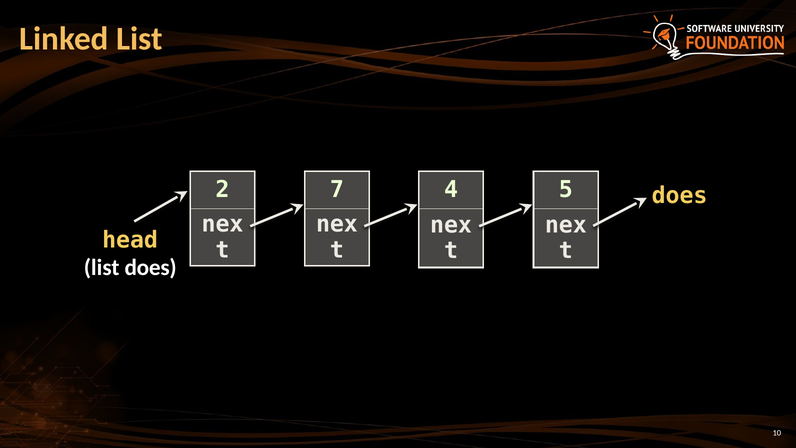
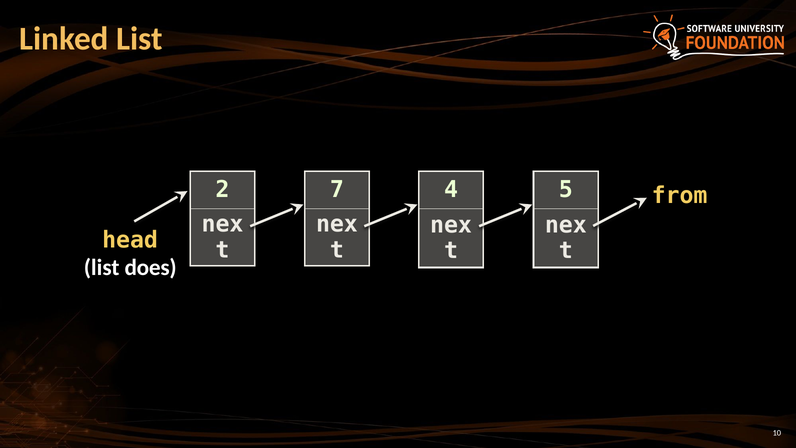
does at (680, 196): does -> from
